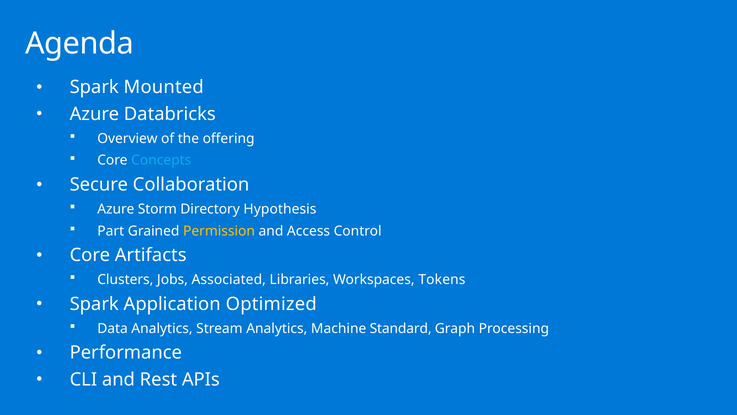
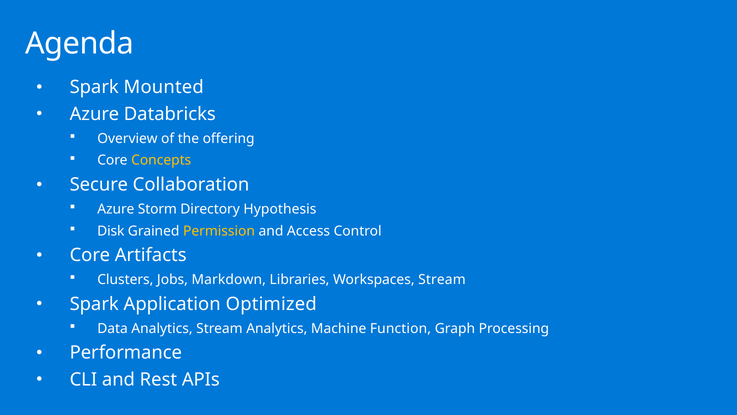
Concepts colour: light blue -> yellow
Part: Part -> Disk
Associated: Associated -> Markdown
Workspaces Tokens: Tokens -> Stream
Standard: Standard -> Function
